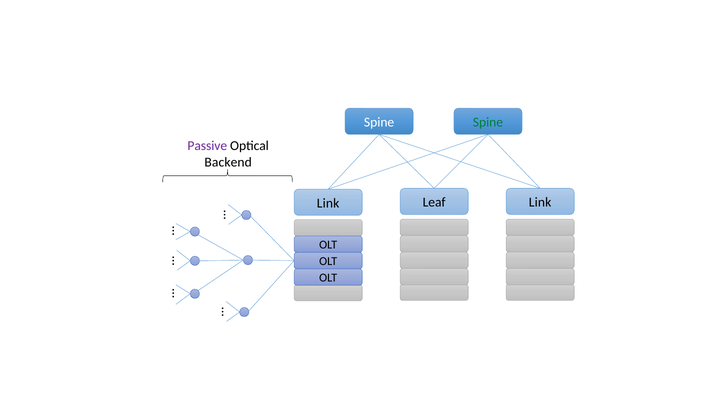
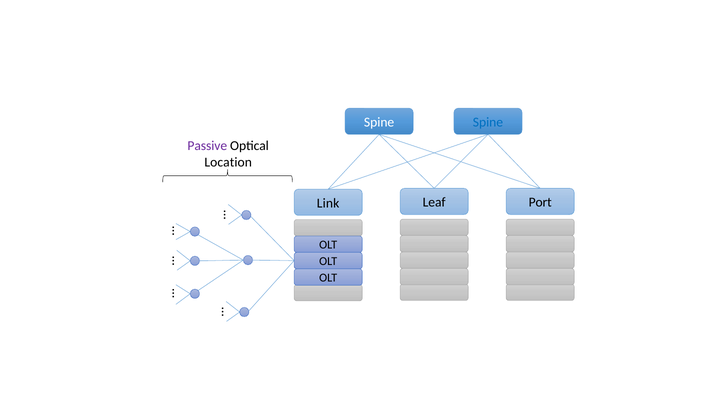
Spine at (488, 122) colour: green -> blue
Backend: Backend -> Location
Leaf Link: Link -> Port
